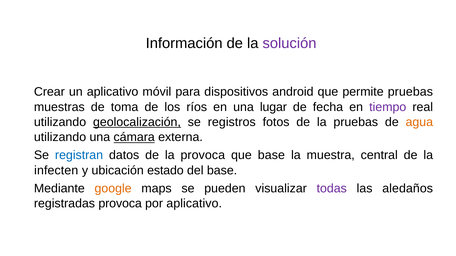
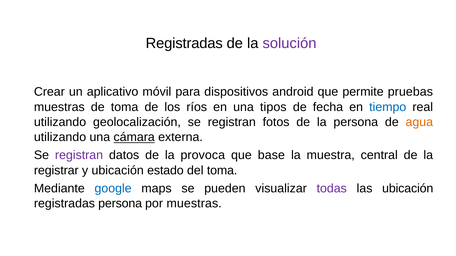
Información at (184, 43): Información -> Registradas
lugar: lugar -> tipos
tiempo colour: purple -> blue
geolocalización underline: present -> none
registros at (232, 122): registros -> registran
la pruebas: pruebas -> persona
registran at (79, 156) colour: blue -> purple
infecten: infecten -> registrar
del base: base -> toma
google colour: orange -> blue
las aledaños: aledaños -> ubicación
registradas provoca: provoca -> persona
por aplicativo: aplicativo -> muestras
